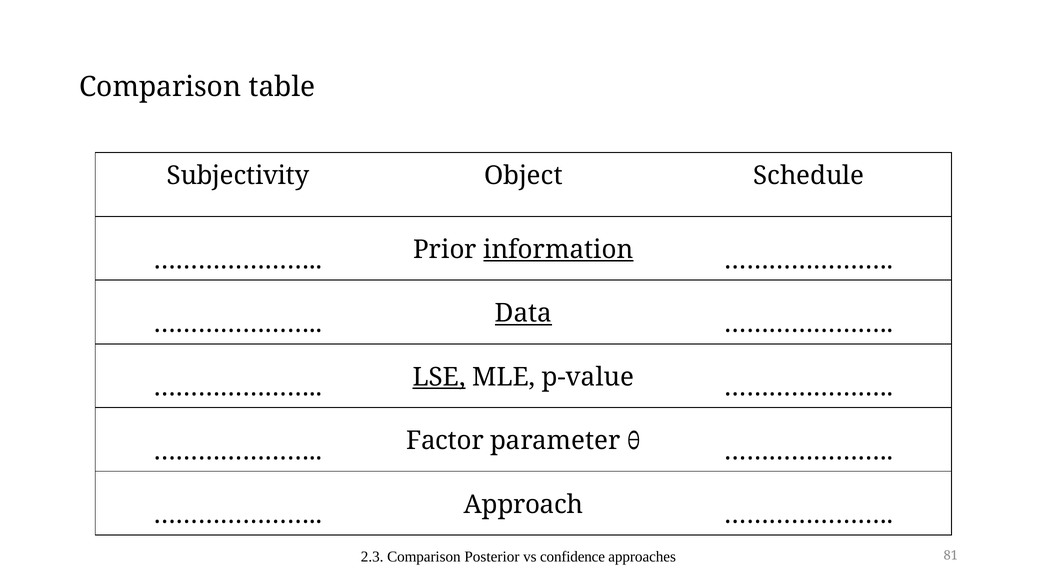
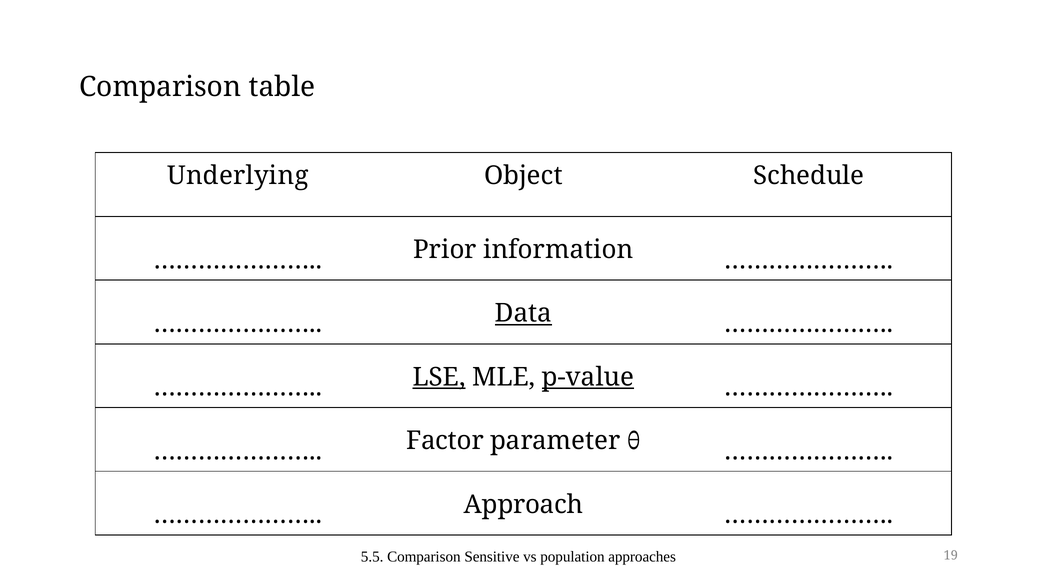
Subjectivity: Subjectivity -> Underlying
information underline: present -> none
p-value underline: none -> present
2.3: 2.3 -> 5.5
Posterior: Posterior -> Sensitive
confidence: confidence -> population
81: 81 -> 19
